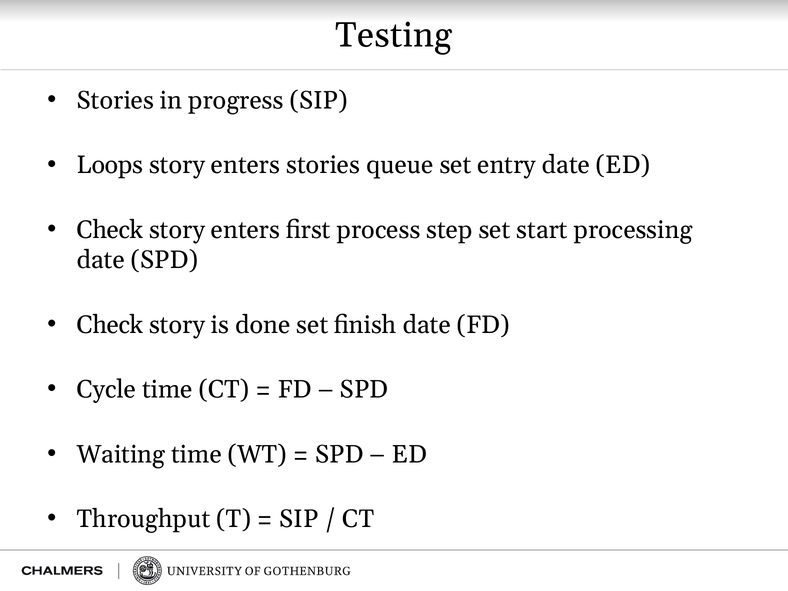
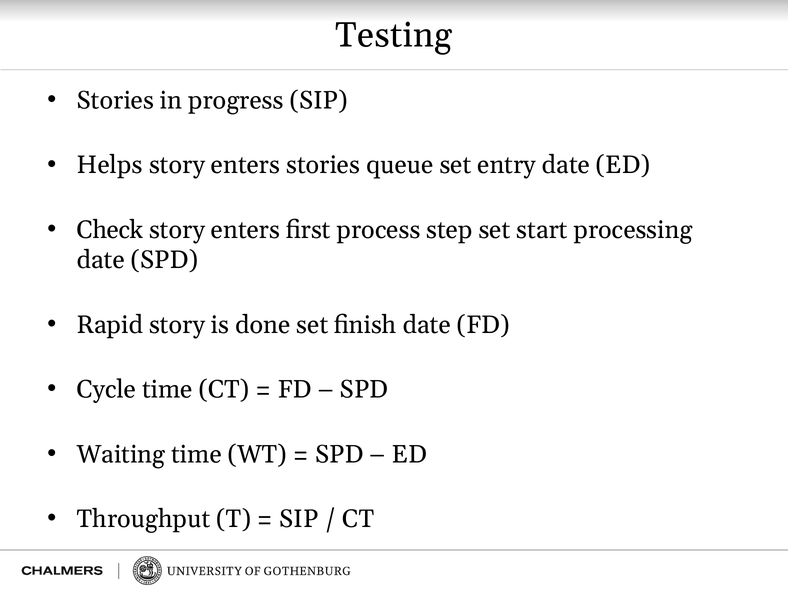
Loops: Loops -> Helps
Check at (110, 325): Check -> Rapid
